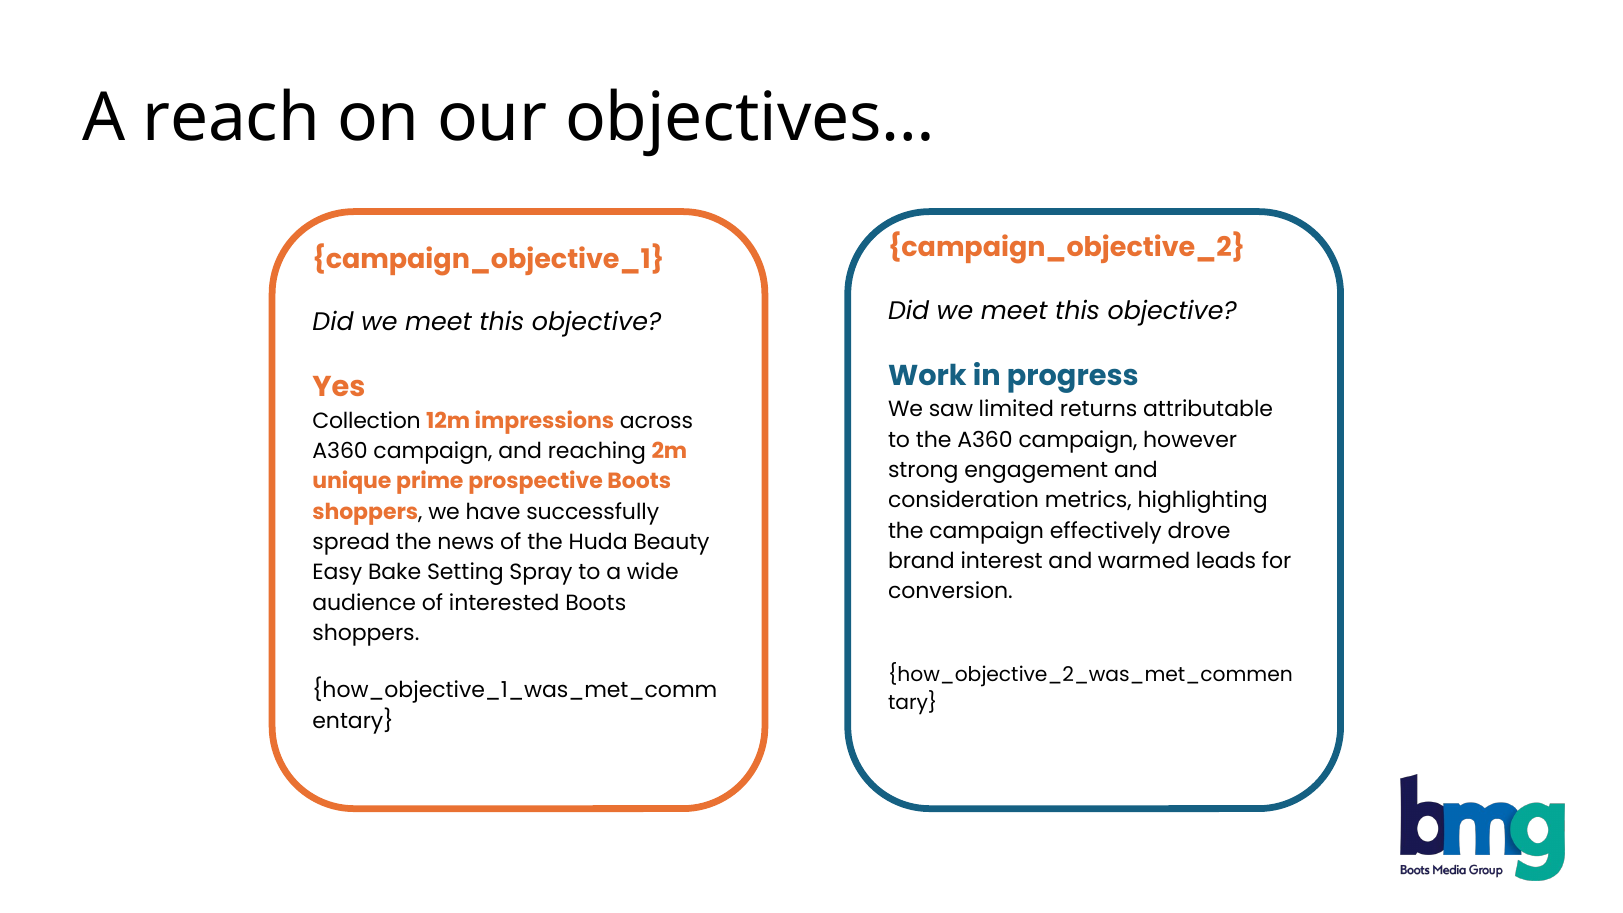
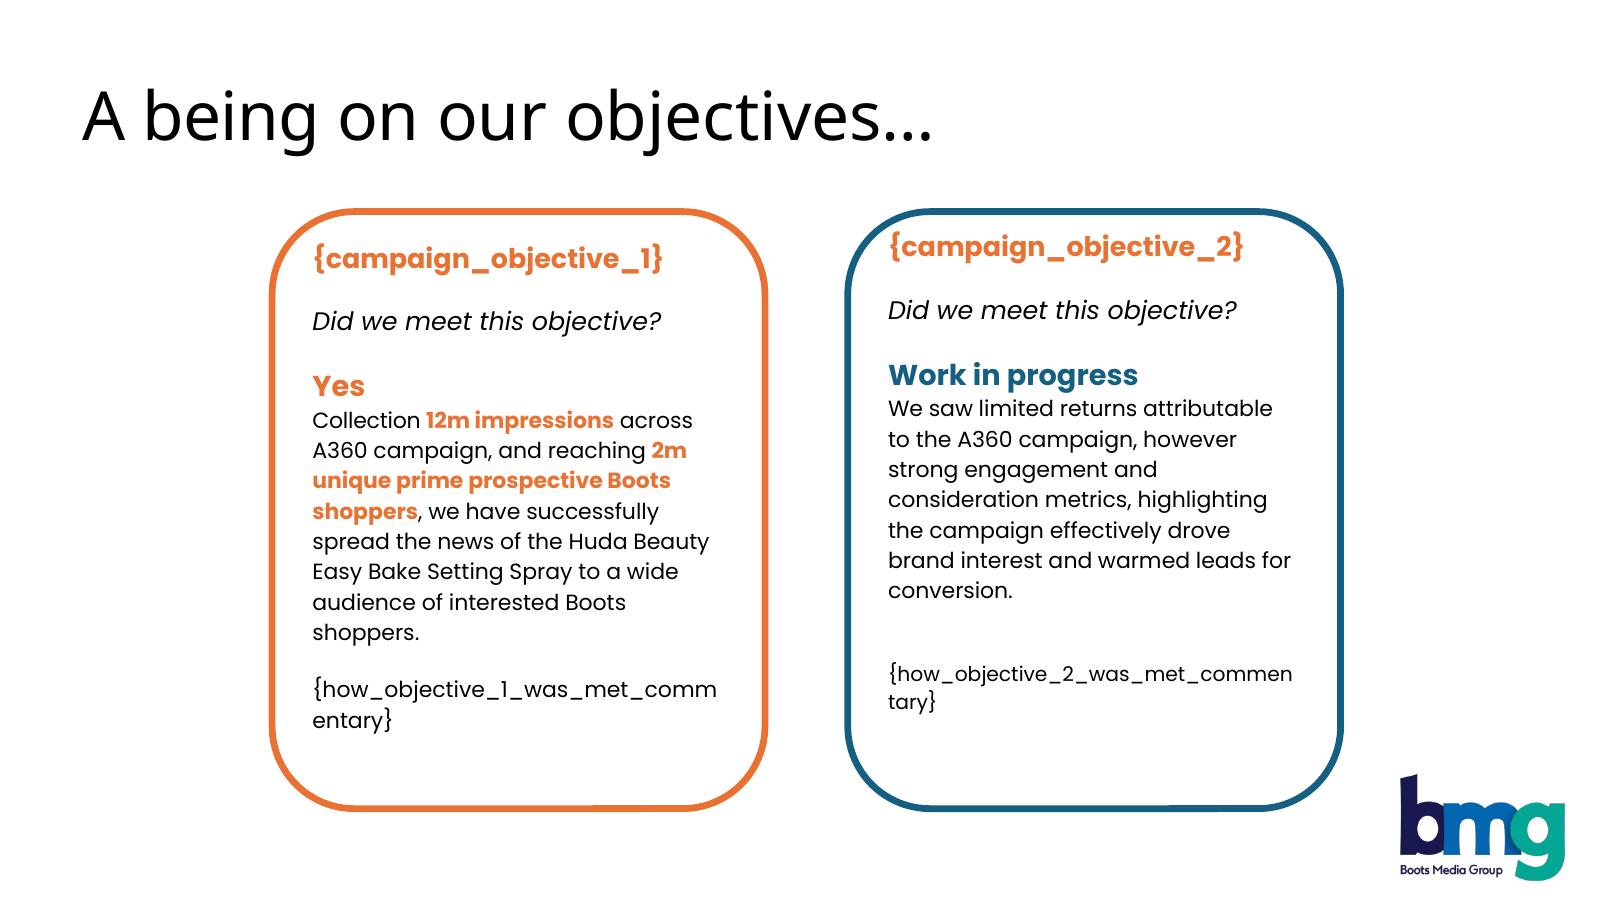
reach: reach -> being
